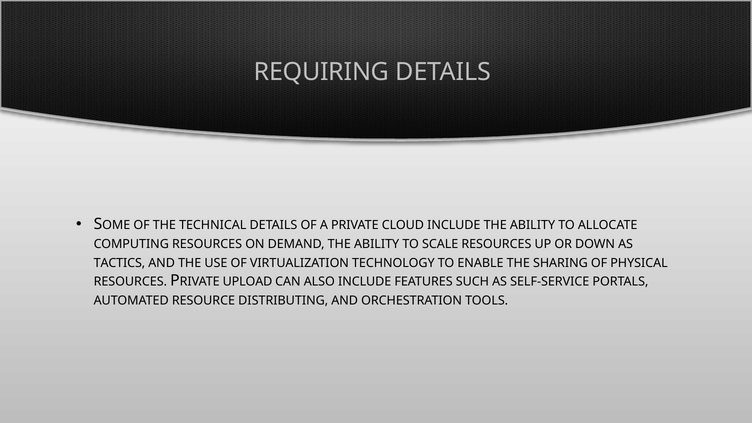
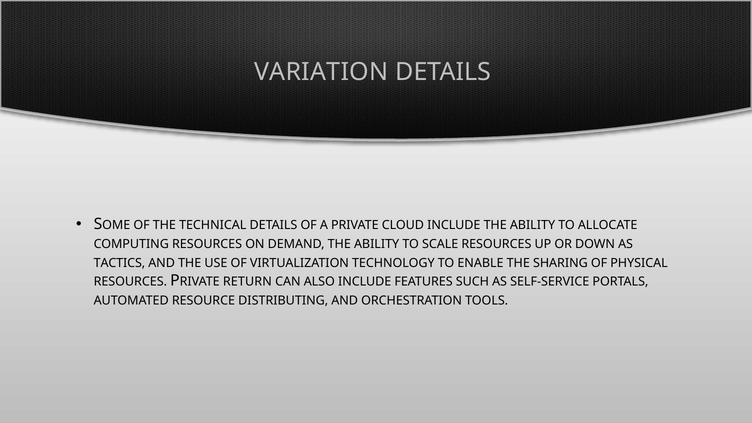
REQUIRING: REQUIRING -> VARIATION
UPLOAD: UPLOAD -> RETURN
